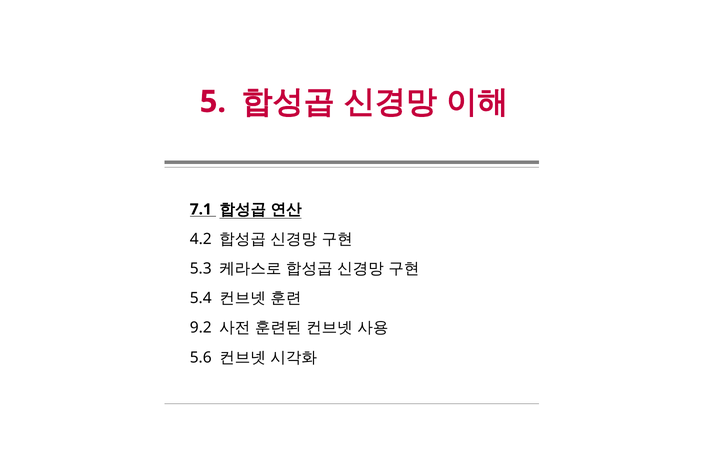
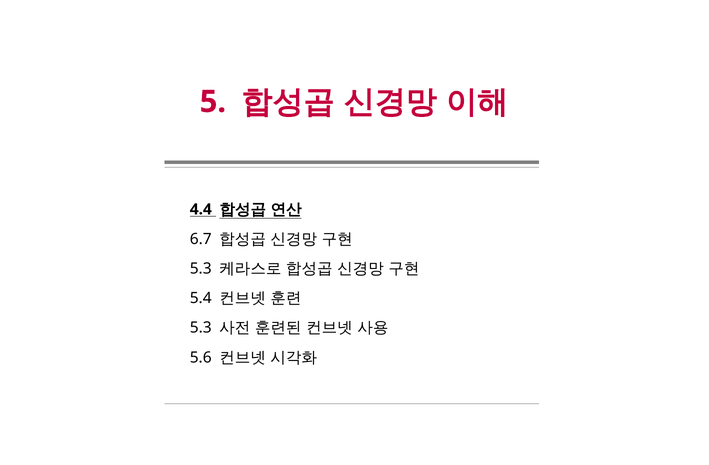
7.1: 7.1 -> 4.4
4.2: 4.2 -> 6.7
9.2 at (201, 328): 9.2 -> 5.3
